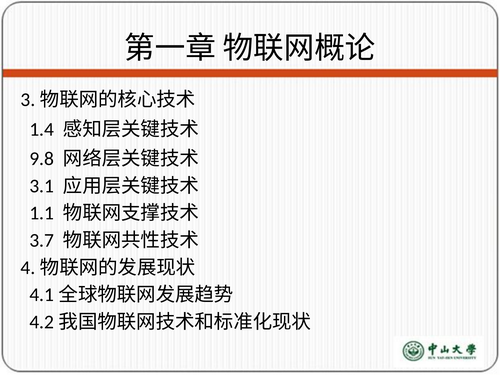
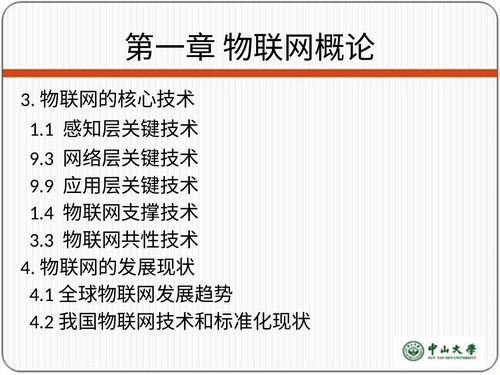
1.4: 1.4 -> 1.1
9.8: 9.8 -> 9.3
3.1: 3.1 -> 9.9
1.1: 1.1 -> 1.4
3.7: 3.7 -> 3.3
